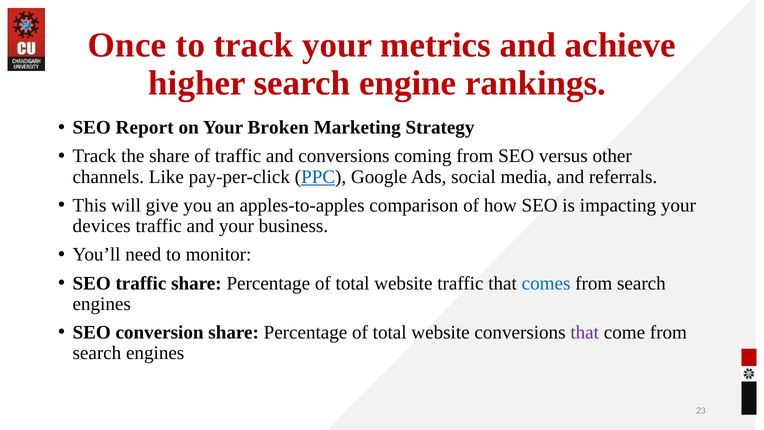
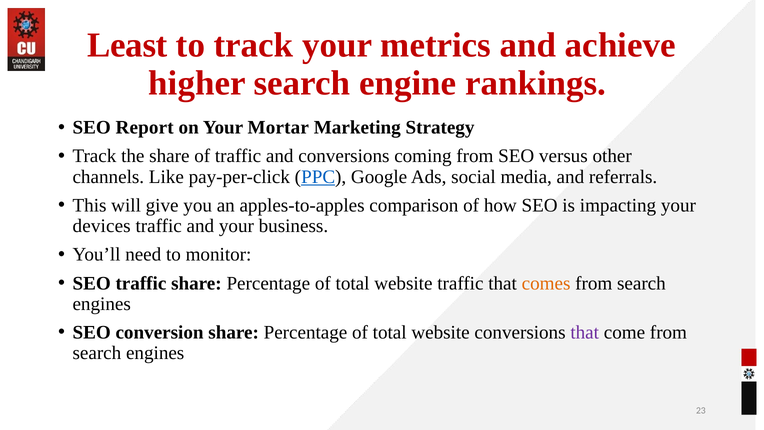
Once: Once -> Least
Broken: Broken -> Mortar
comes colour: blue -> orange
